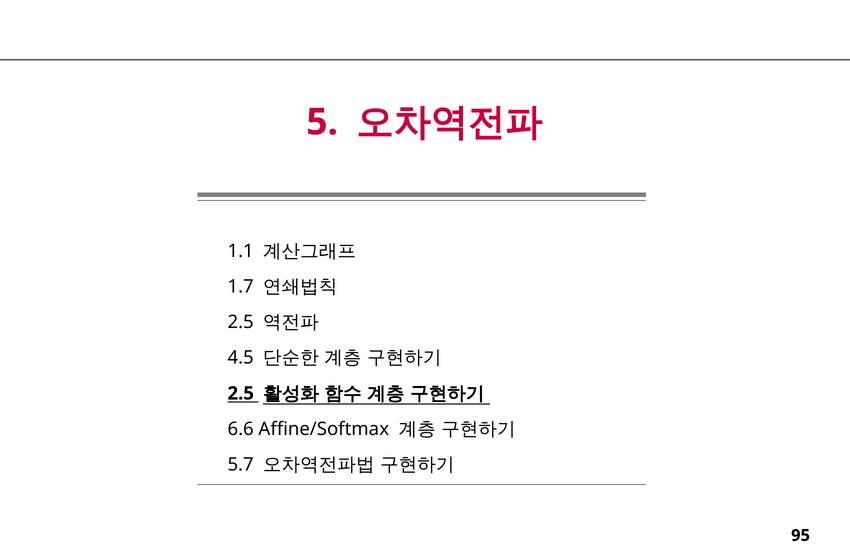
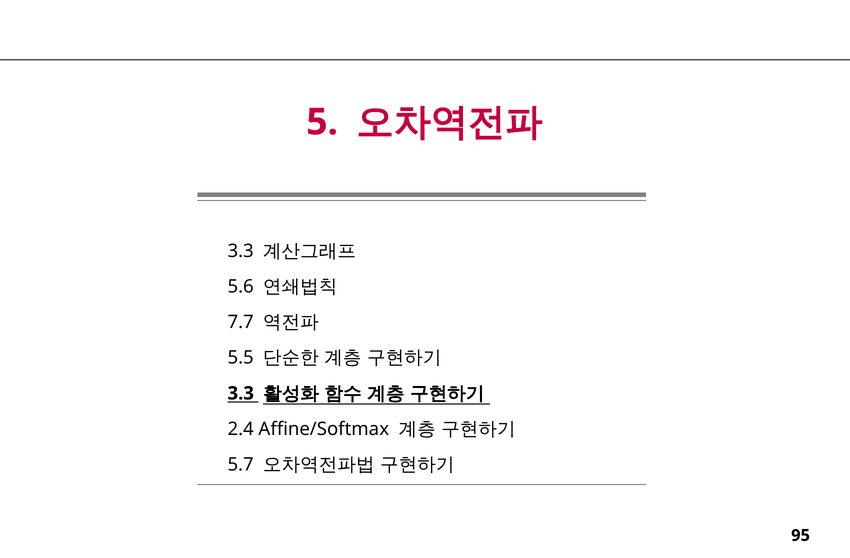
1.1 at (241, 251): 1.1 -> 3.3
1.7: 1.7 -> 5.6
2.5 at (241, 322): 2.5 -> 7.7
4.5: 4.5 -> 5.5
2.5 at (241, 394): 2.5 -> 3.3
6.6: 6.6 -> 2.4
